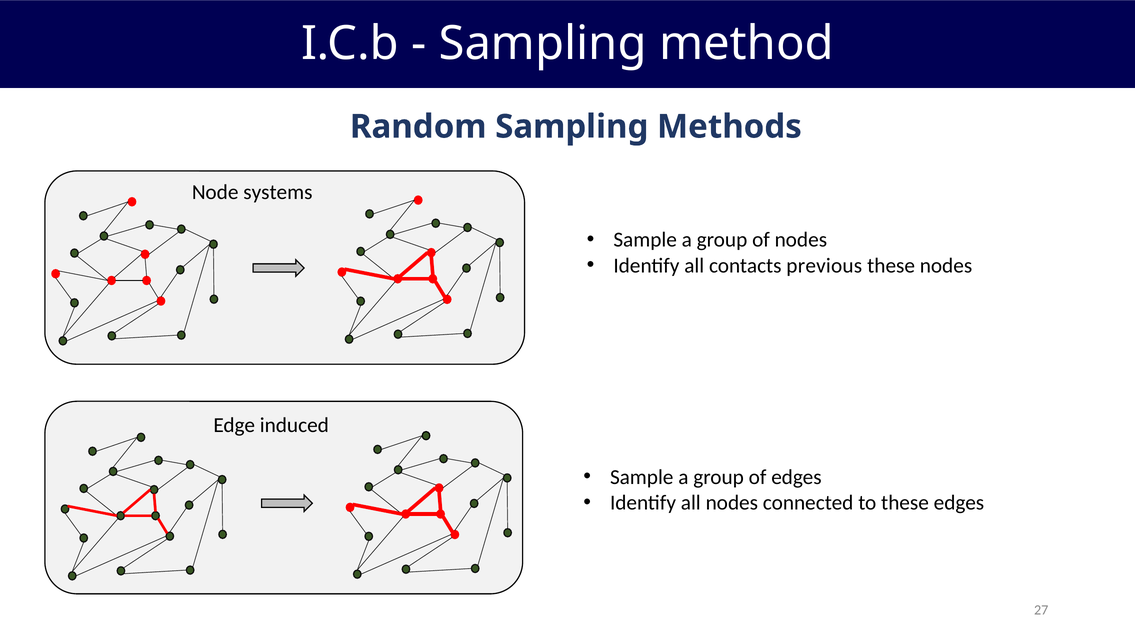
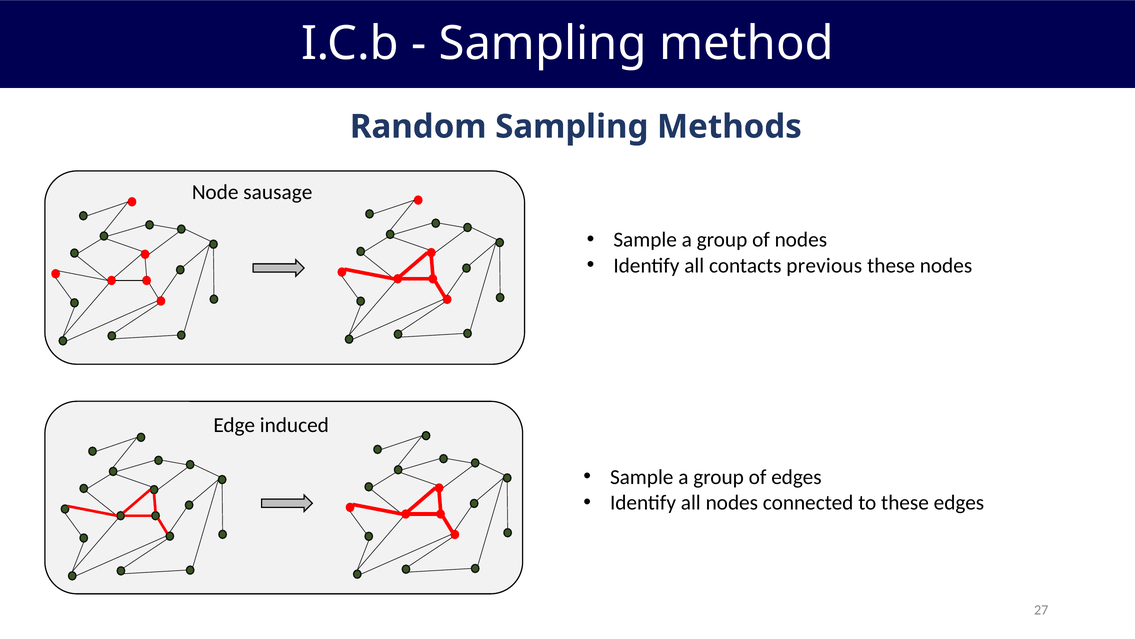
systems: systems -> sausage
